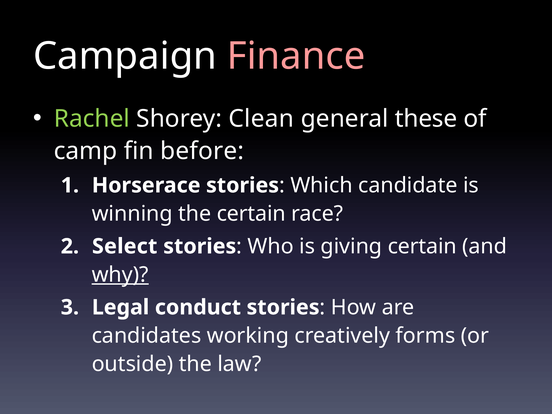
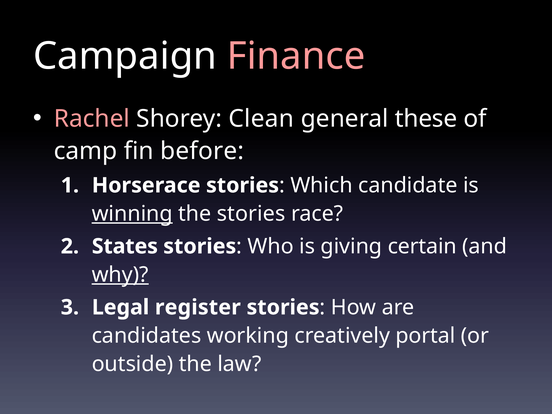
Rachel colour: light green -> pink
winning underline: none -> present
the certain: certain -> stories
Select: Select -> States
conduct: conduct -> register
forms: forms -> portal
